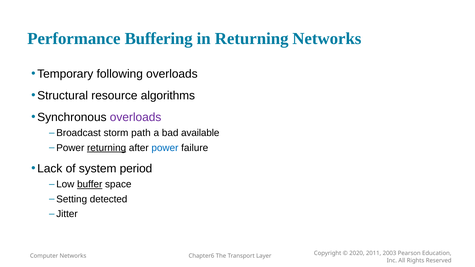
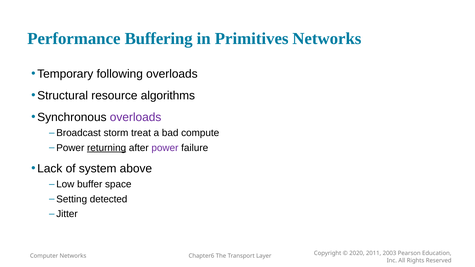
in Returning: Returning -> Primitives
path: path -> treat
available: available -> compute
power at (165, 148) colour: blue -> purple
period: period -> above
buffer underline: present -> none
